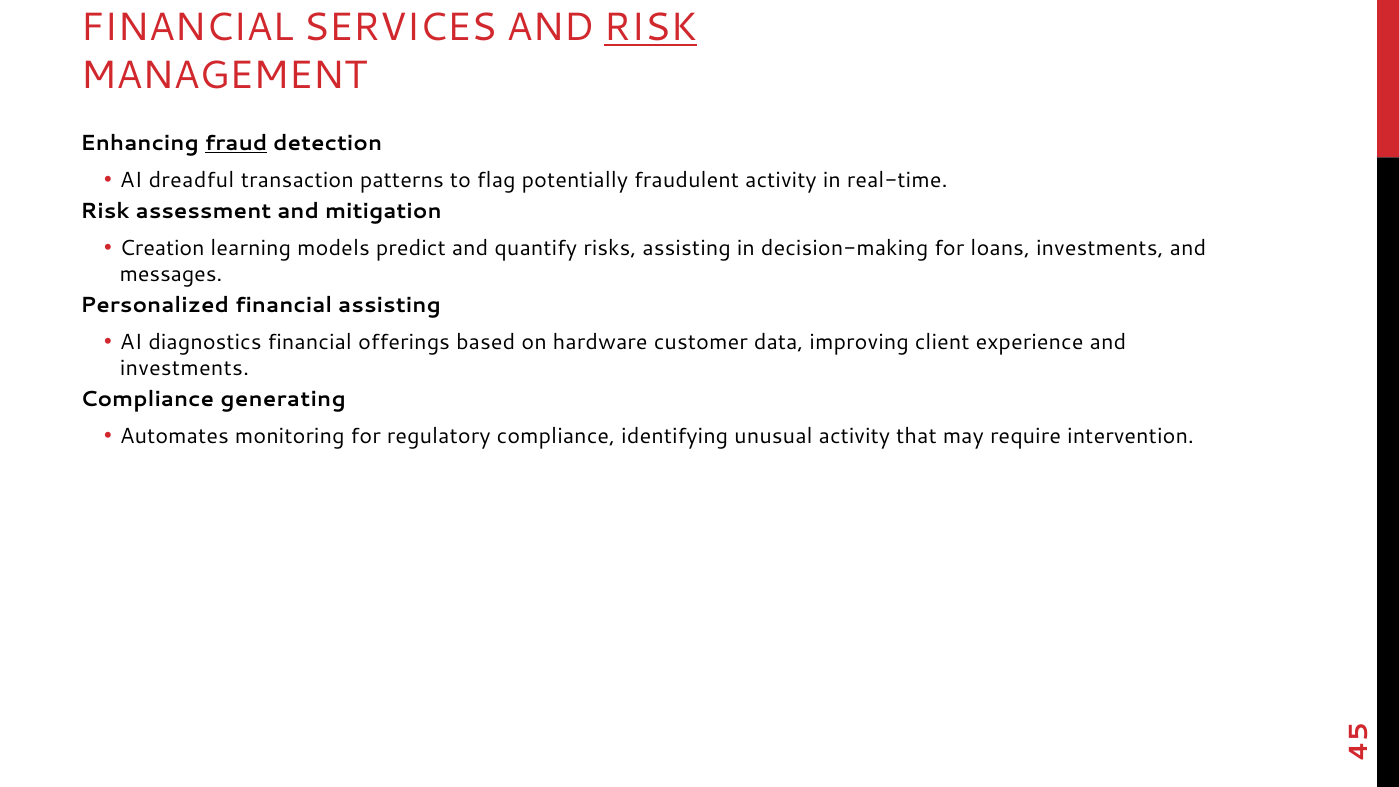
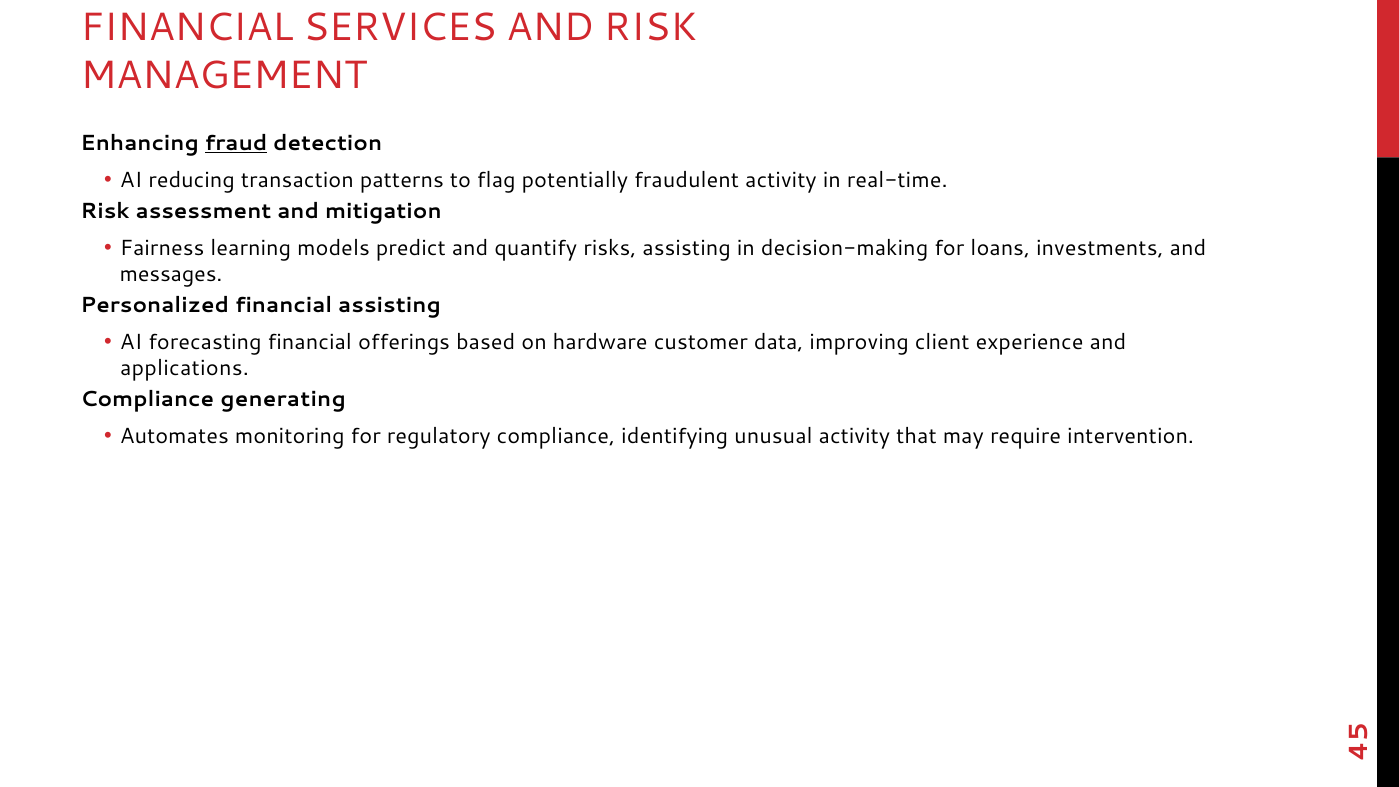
RISK at (650, 28) underline: present -> none
dreadful: dreadful -> reducing
Creation: Creation -> Fairness
diagnostics: diagnostics -> forecasting
investments at (184, 368): investments -> applications
